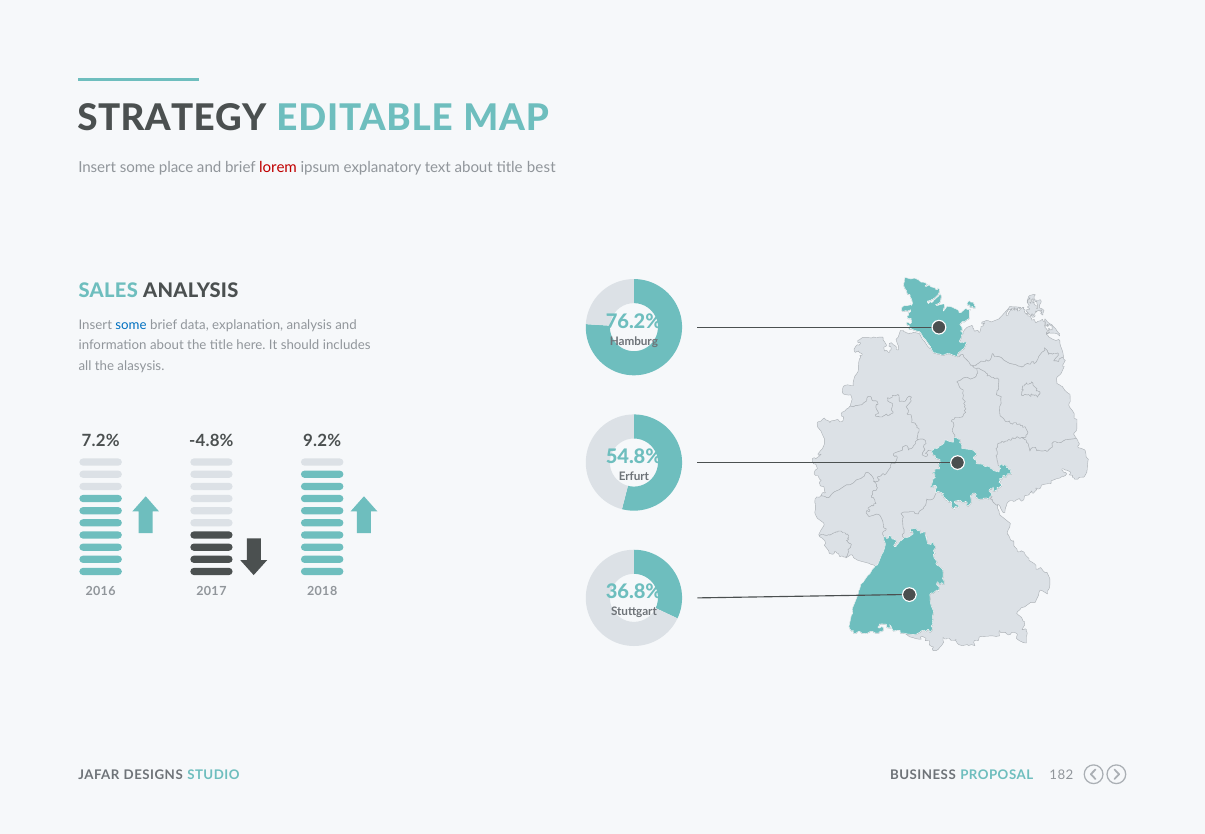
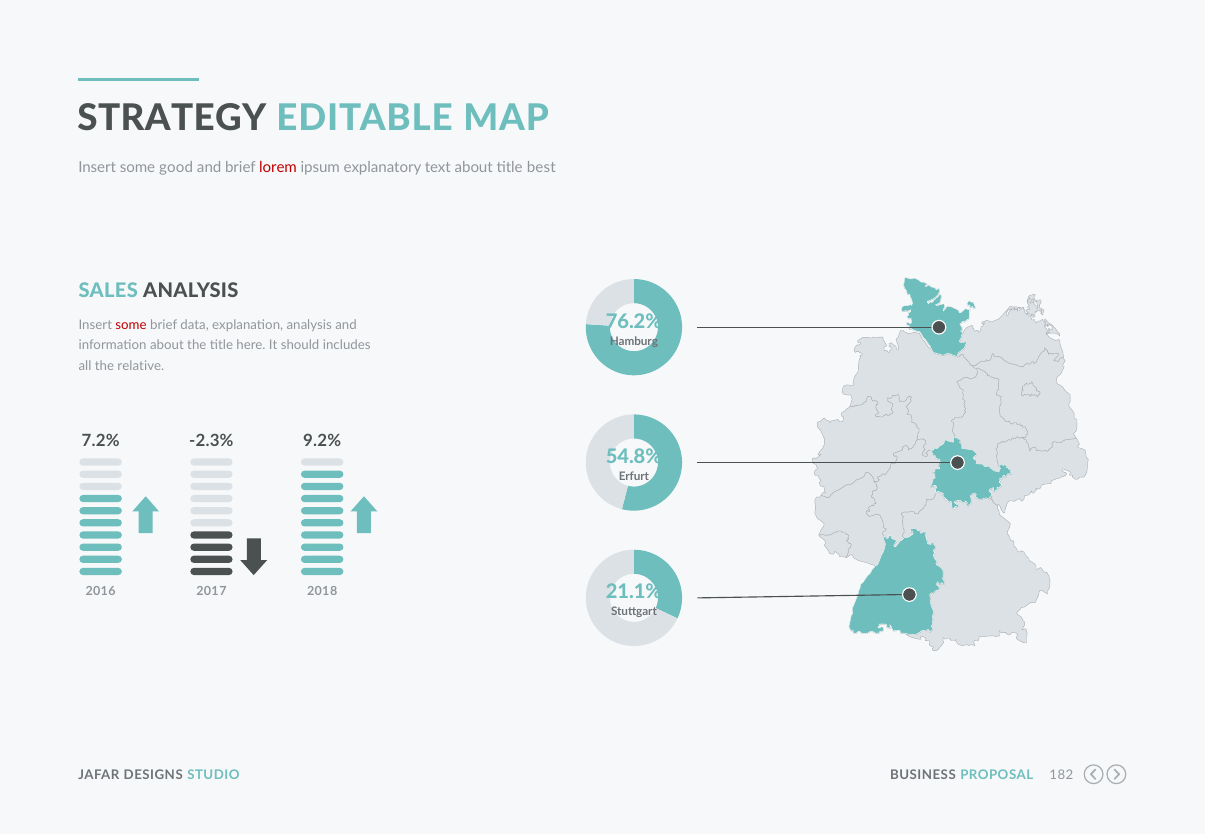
place: place -> good
some at (131, 325) colour: blue -> red
alasysis: alasysis -> relative
-4.8%: -4.8% -> -2.3%
36.8%: 36.8% -> 21.1%
